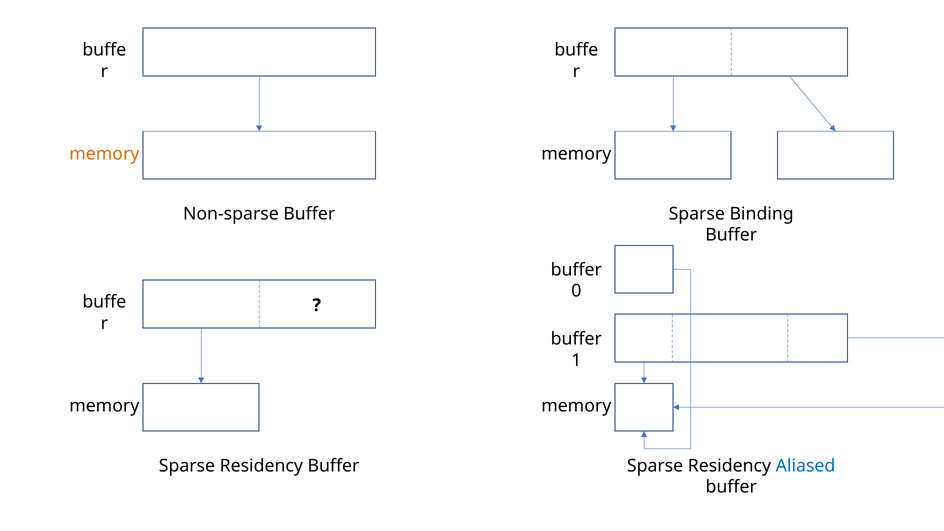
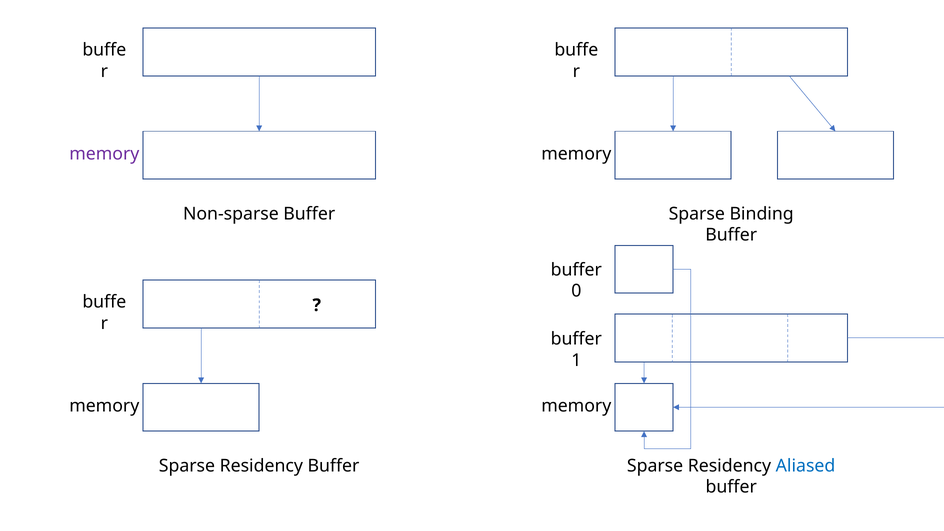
memory at (104, 154) colour: orange -> purple
